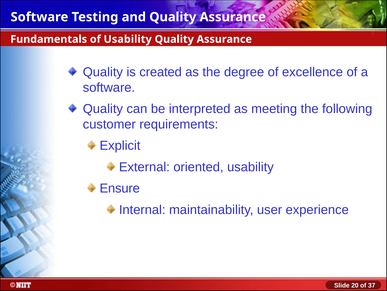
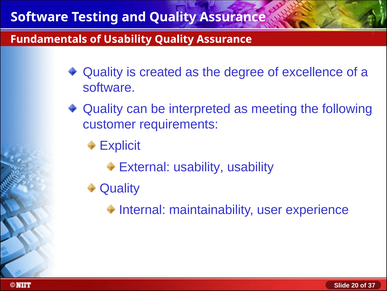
External oriented: oriented -> usability
Ensure at (120, 188): Ensure -> Quality
